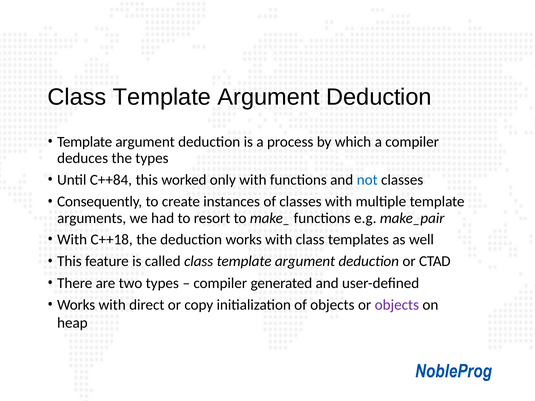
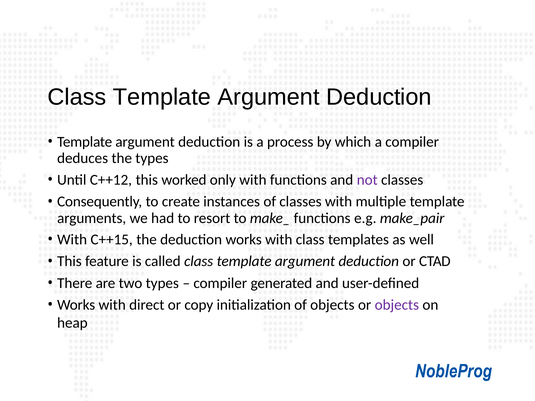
C++84: C++84 -> C++12
not colour: blue -> purple
C++18: C++18 -> C++15
